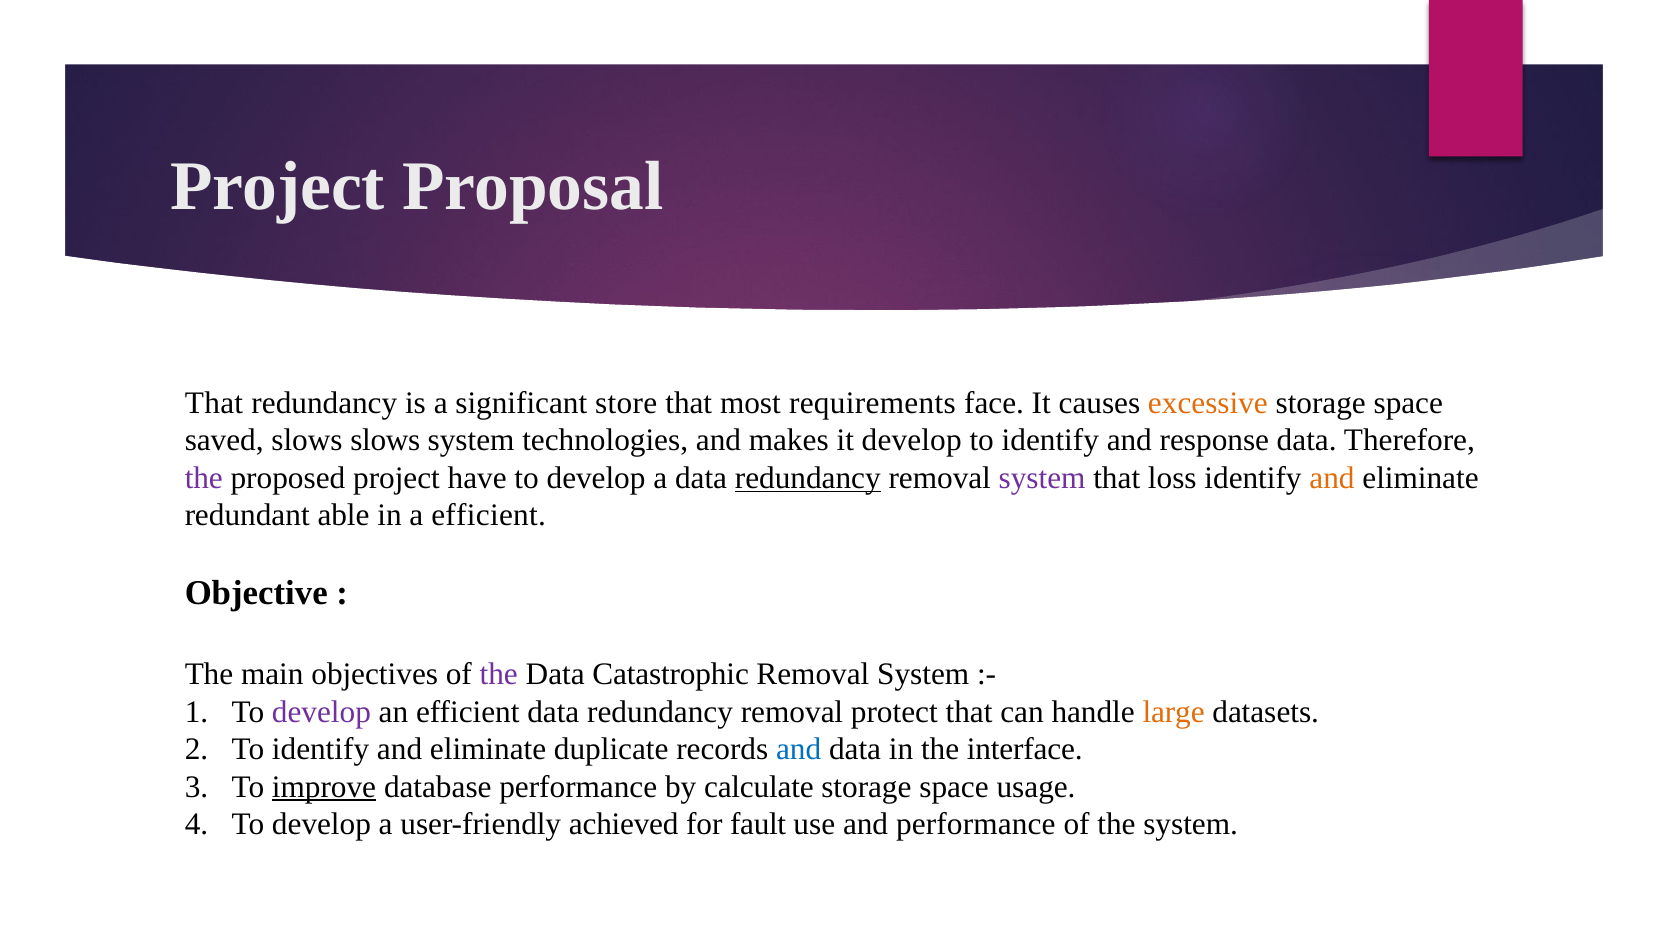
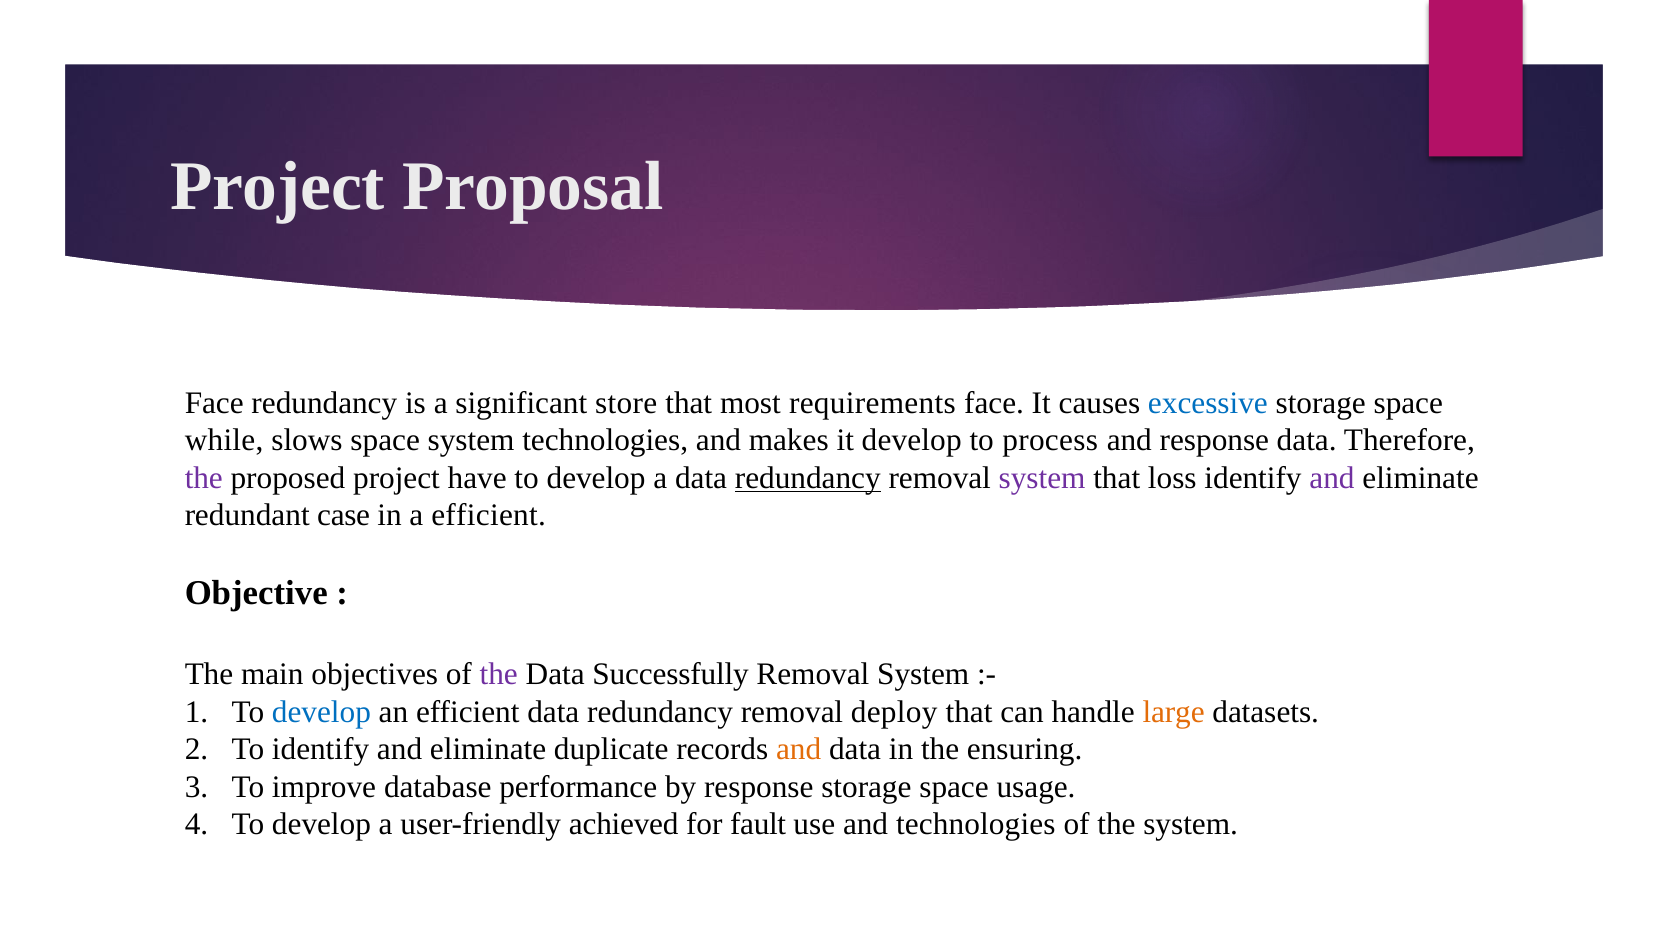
That at (214, 403): That -> Face
excessive colour: orange -> blue
saved: saved -> while
slows slows: slows -> space
identify at (1050, 440): identify -> process
and at (1332, 478) colour: orange -> purple
able: able -> case
Catastrophic: Catastrophic -> Successfully
develop at (321, 712) colour: purple -> blue
protect: protect -> deploy
and at (799, 749) colour: blue -> orange
interface: interface -> ensuring
improve underline: present -> none
by calculate: calculate -> response
and performance: performance -> technologies
